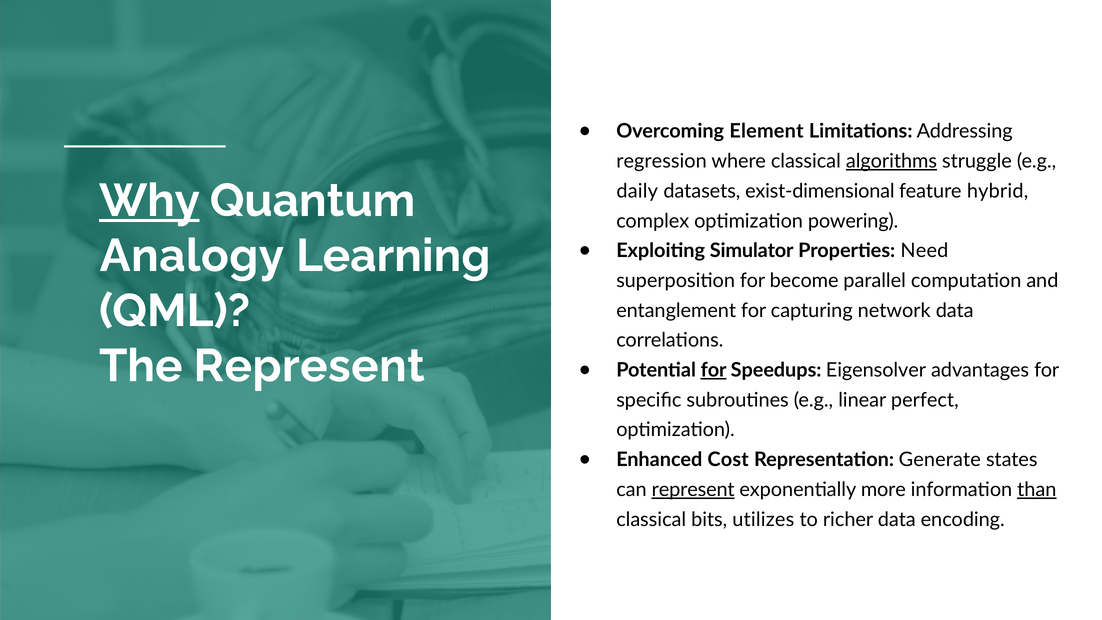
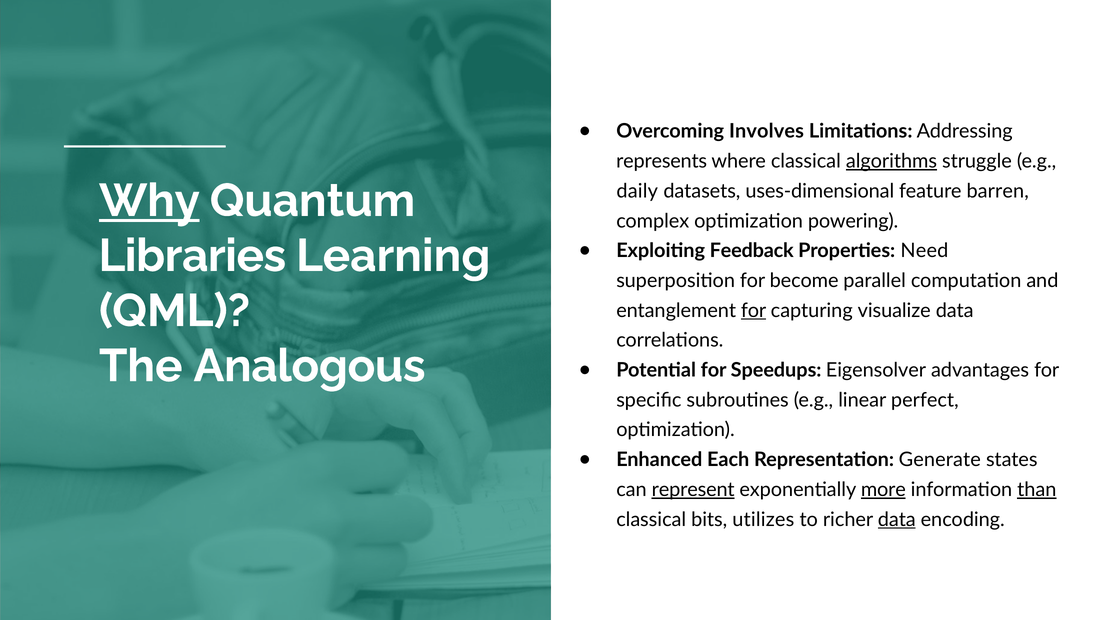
Element: Element -> Involves
regression: regression -> represents
exist-dimensional: exist-dimensional -> uses-dimensional
hybrid: hybrid -> barren
Analogy: Analogy -> Libraries
Simulator: Simulator -> Feedback
for at (754, 310) underline: none -> present
network: network -> visualize
The Represent: Represent -> Analogous
for at (714, 370) underline: present -> none
Cost: Cost -> Each
more underline: none -> present
data at (897, 519) underline: none -> present
